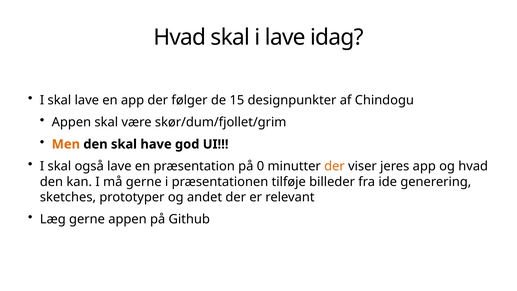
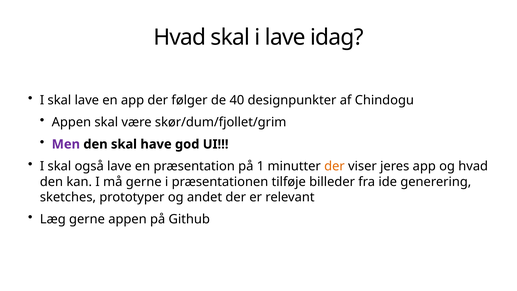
15: 15 -> 40
Men colour: orange -> purple
0: 0 -> 1
